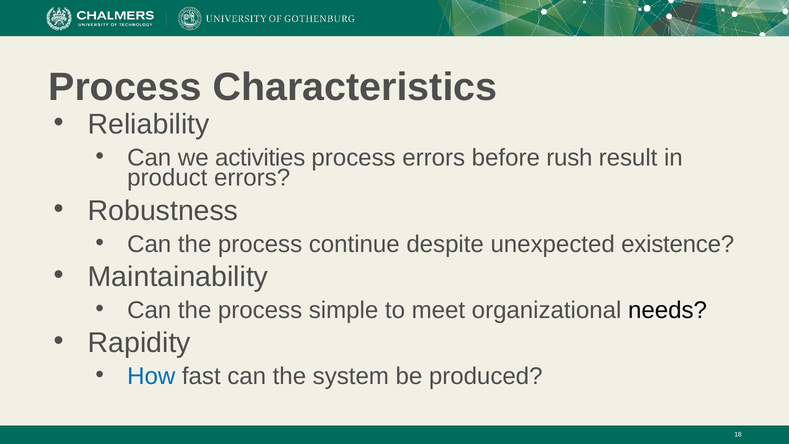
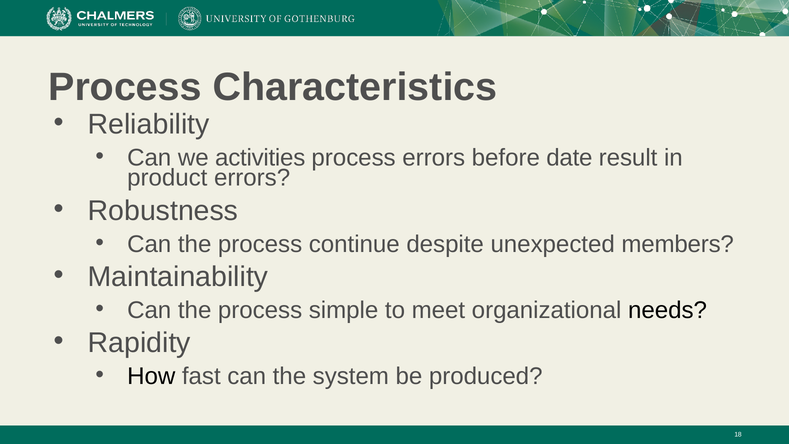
rush: rush -> date
existence: existence -> members
How colour: blue -> black
